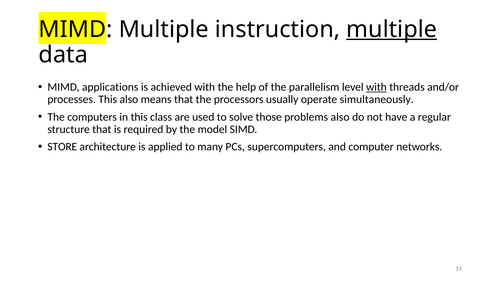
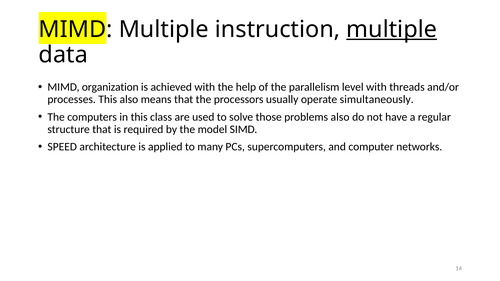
applications: applications -> organization
with at (376, 87) underline: present -> none
STORE: STORE -> SPEED
